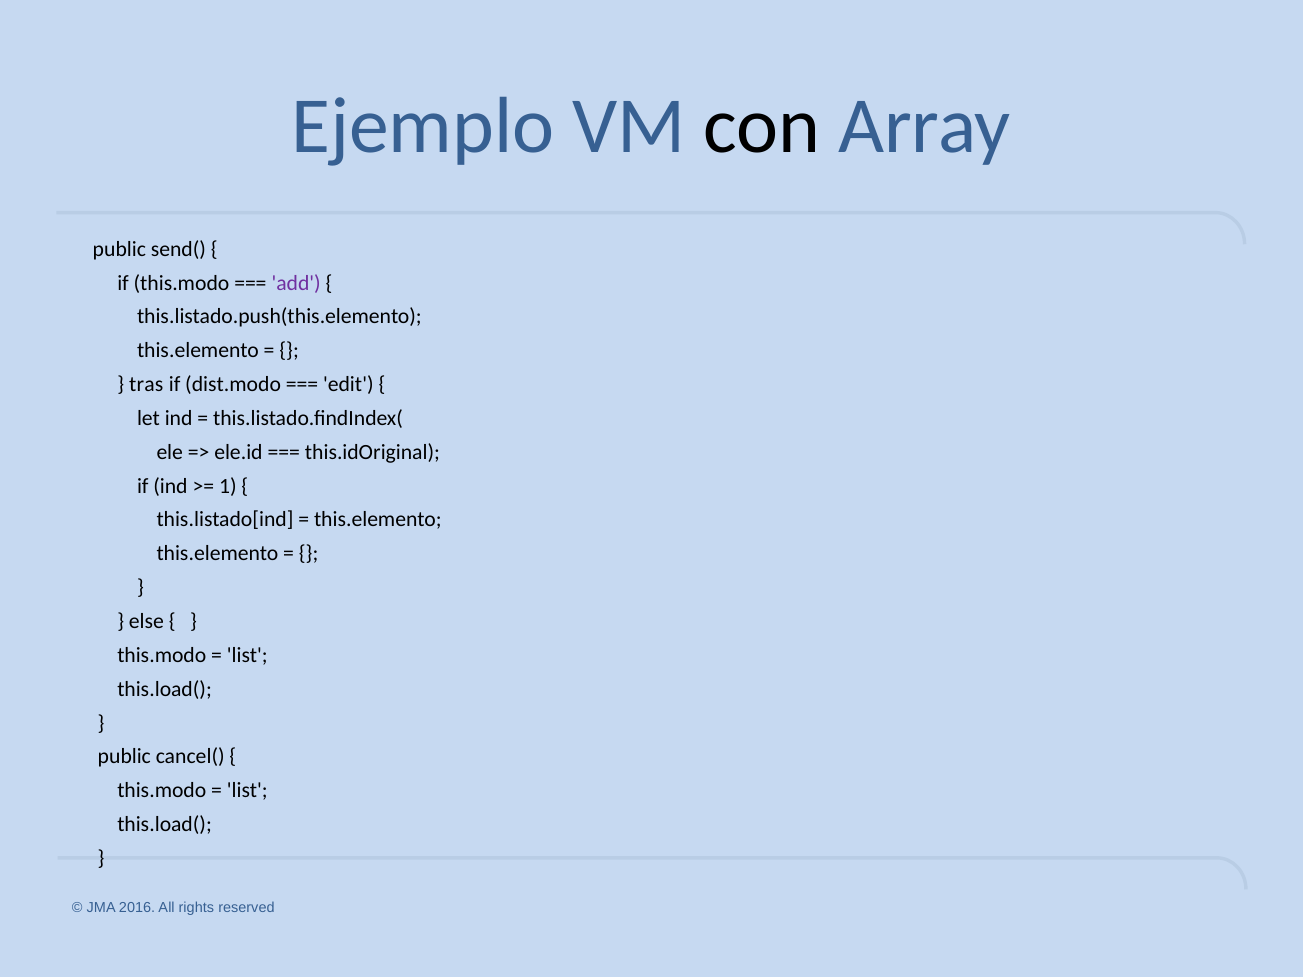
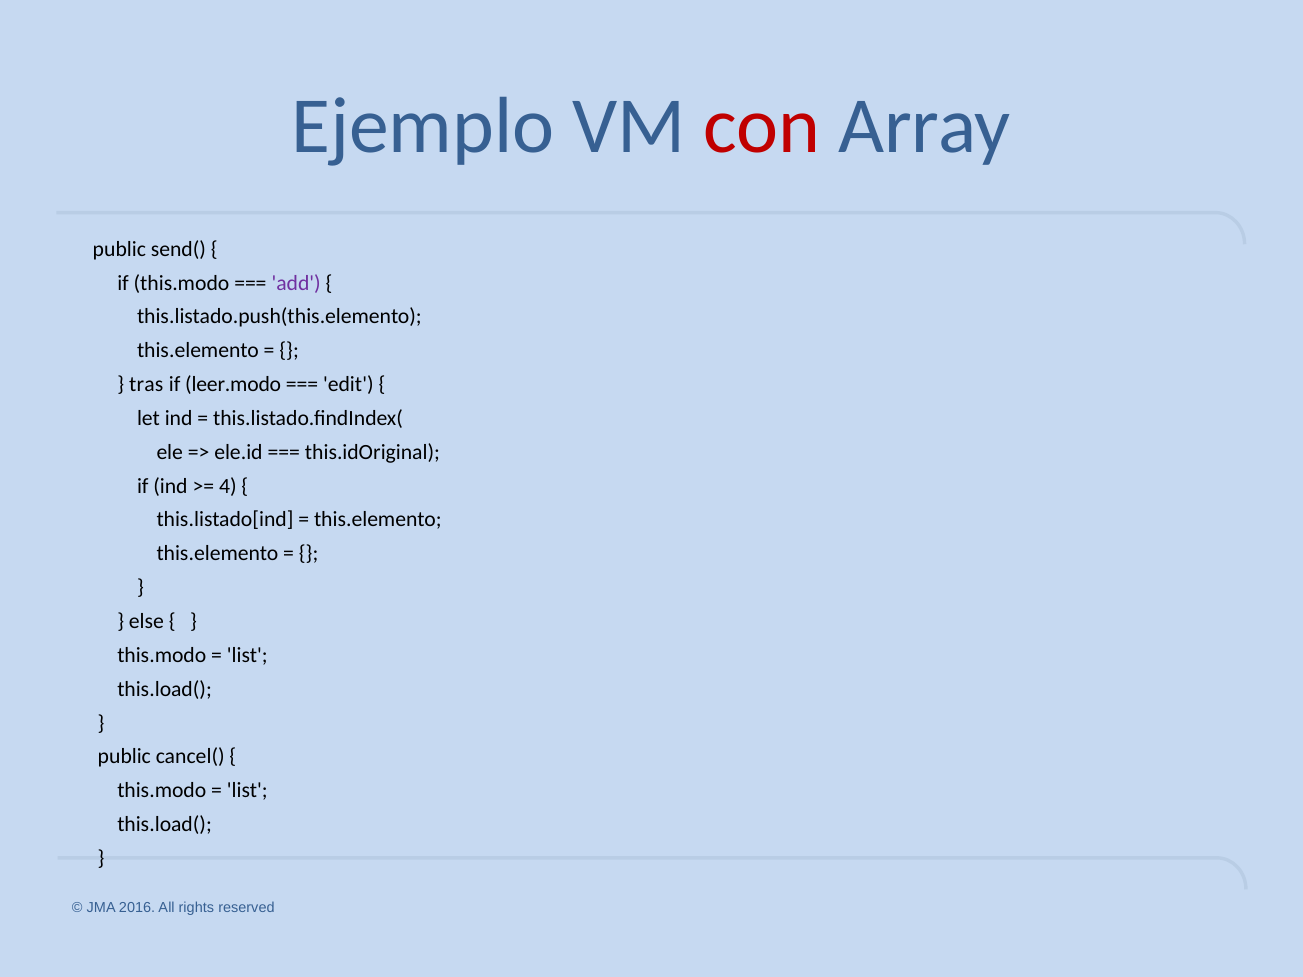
con colour: black -> red
dist.modo: dist.modo -> leer.modo
1: 1 -> 4
